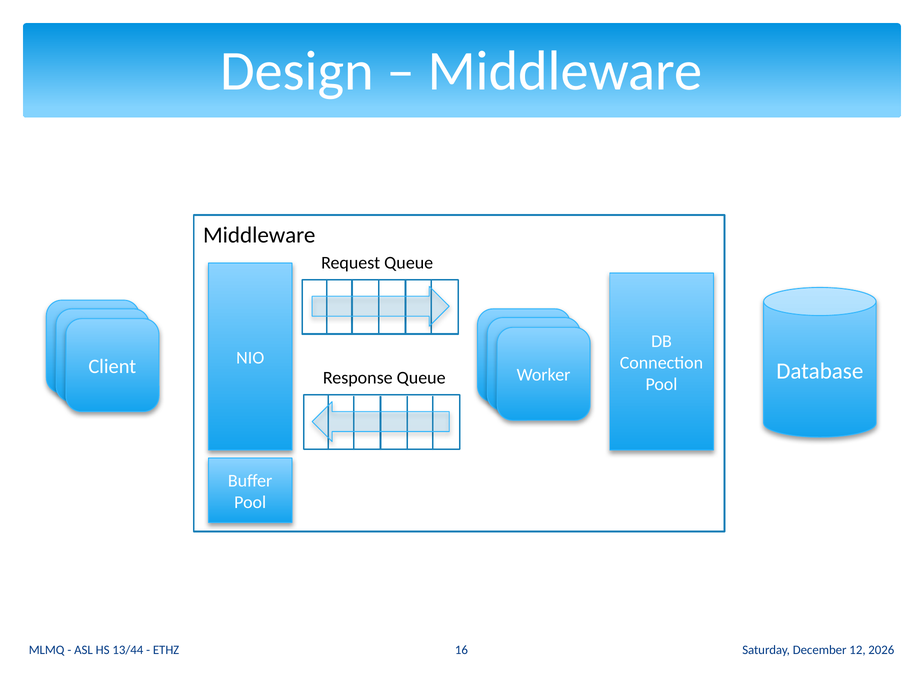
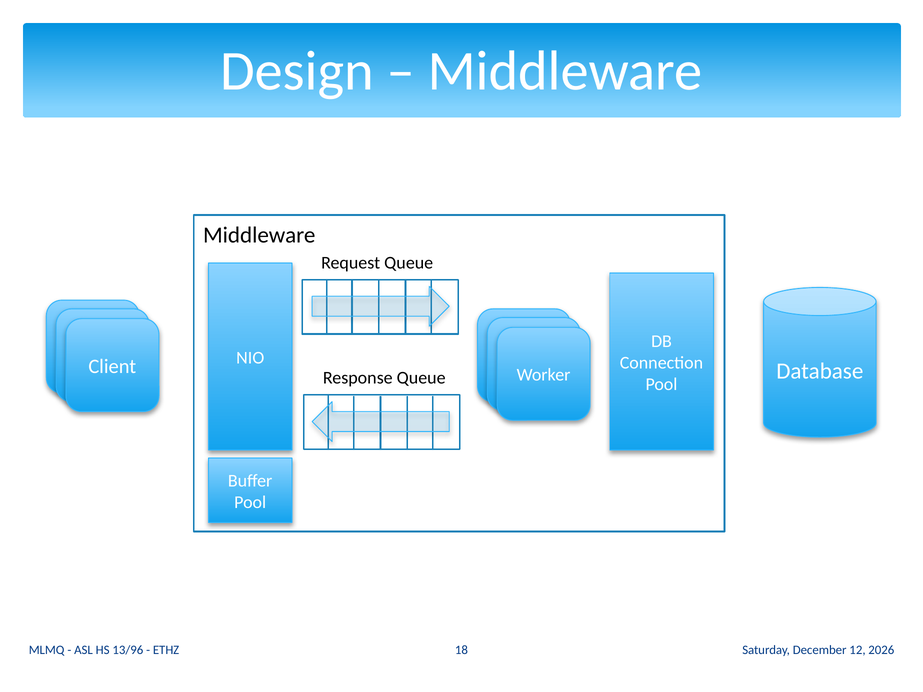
13/44: 13/44 -> 13/96
16: 16 -> 18
